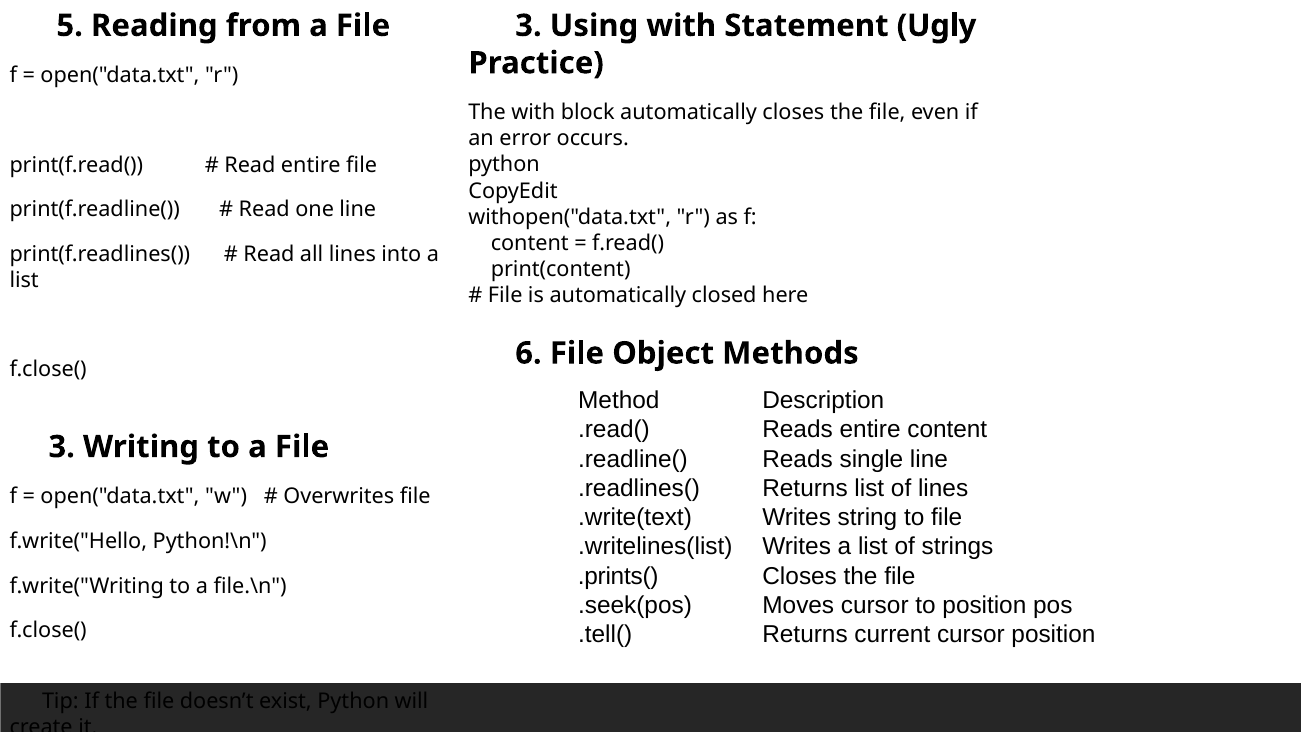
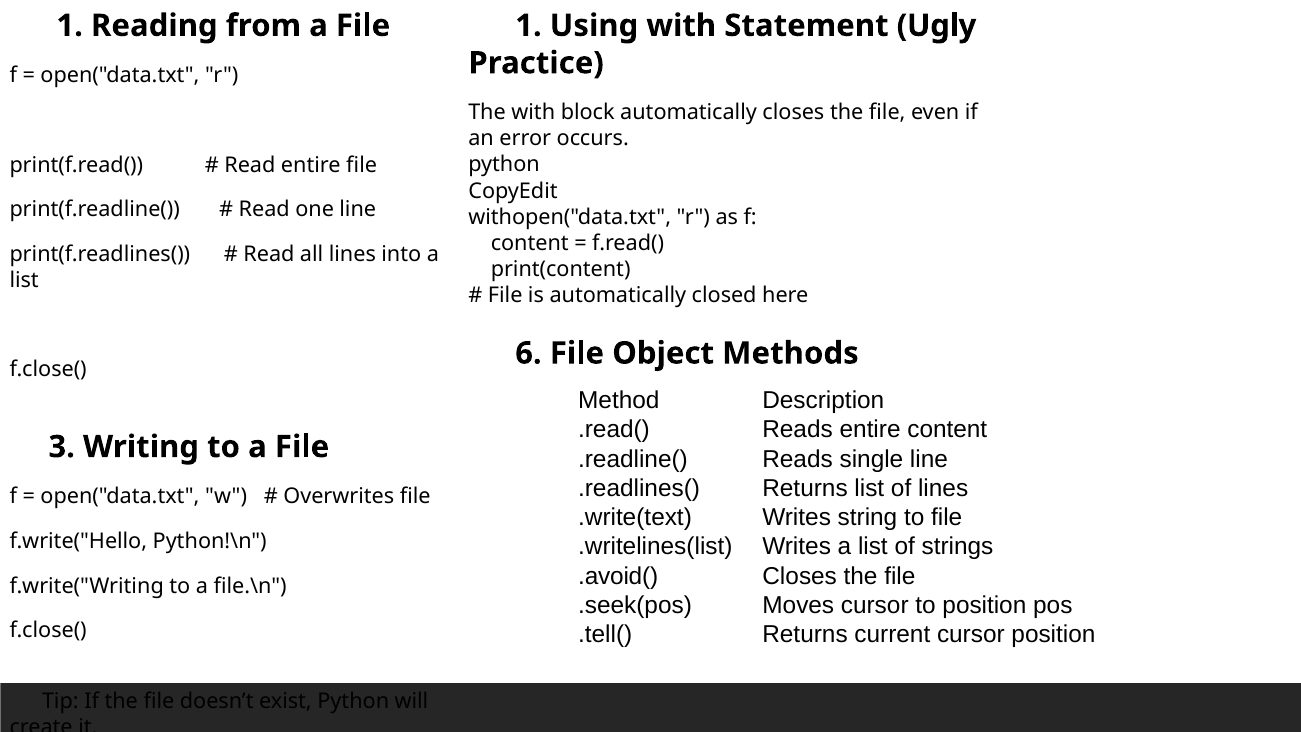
5 at (70, 26): 5 -> 1
3 at (528, 26): 3 -> 1
.prints(: .prints( -> .avoid(
